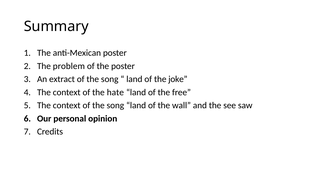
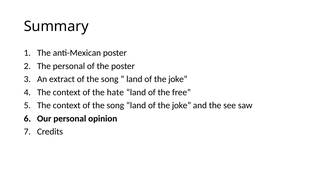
The problem: problem -> personal
wall at (181, 105): wall -> joke
